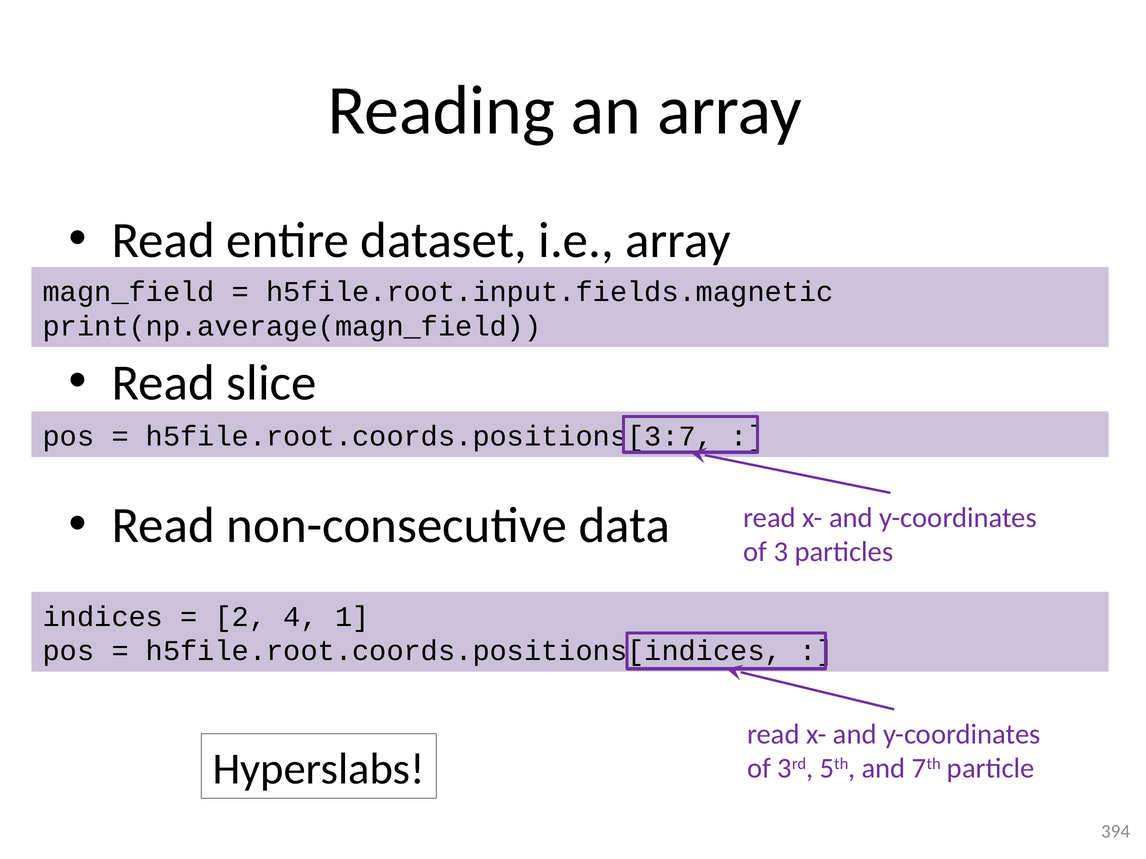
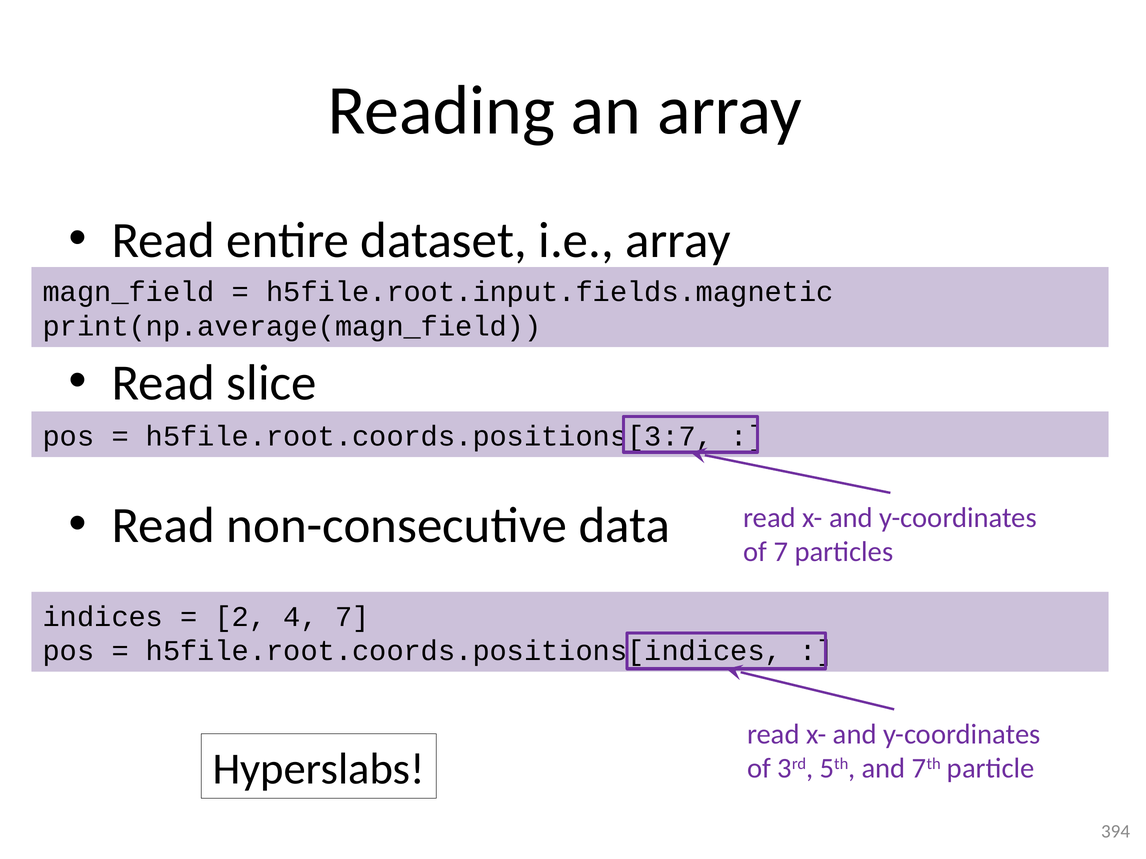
of 3: 3 -> 7
4 1: 1 -> 7
